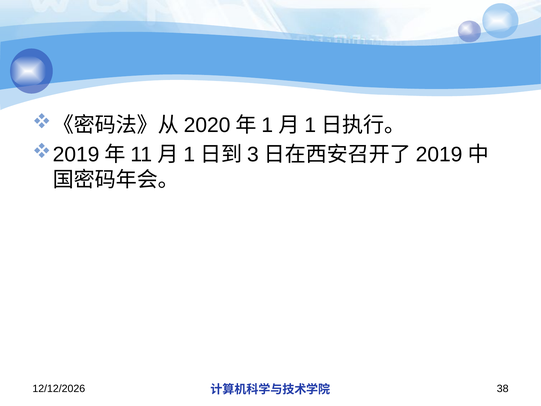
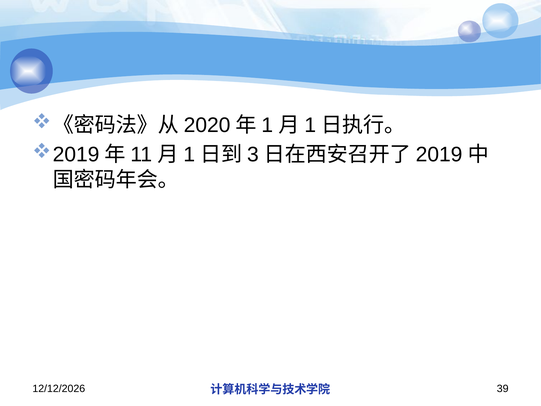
38: 38 -> 39
